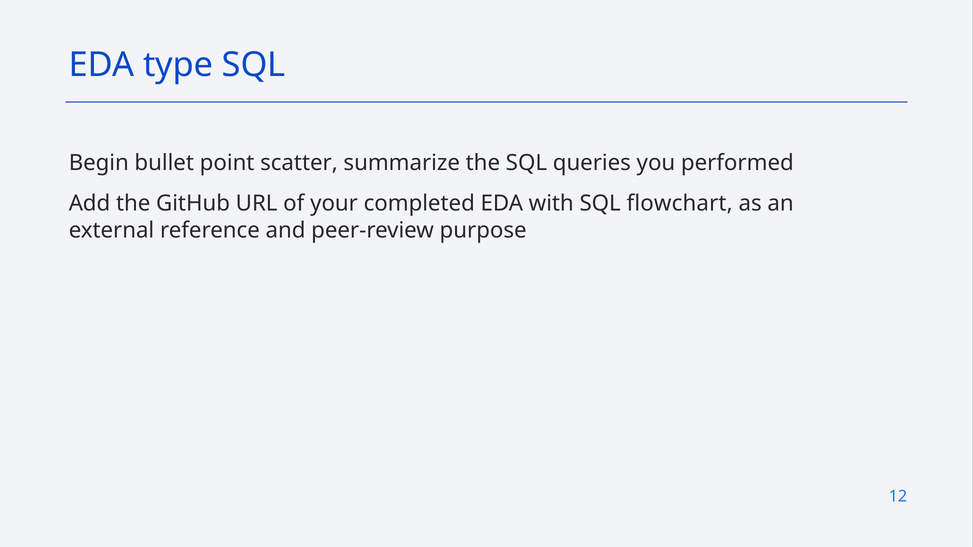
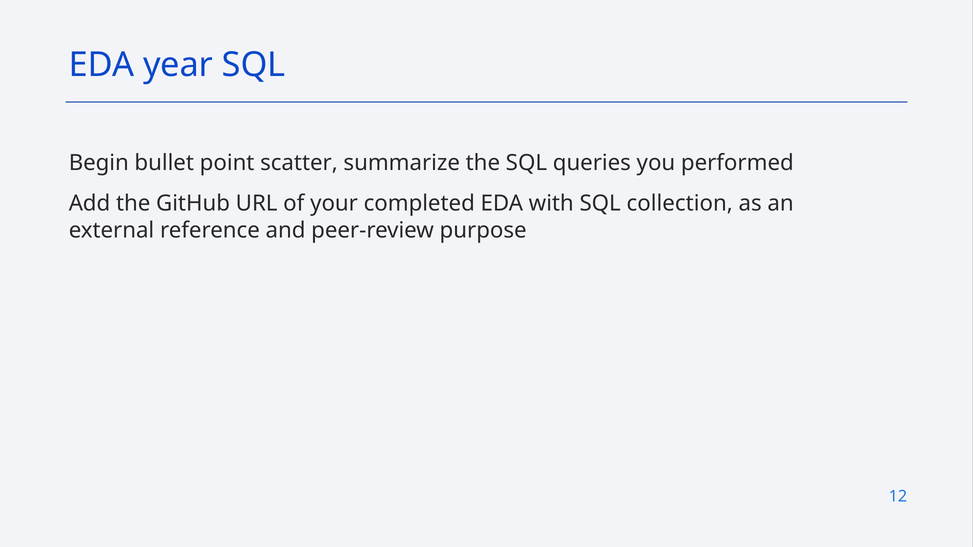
type: type -> year
flowchart: flowchart -> collection
